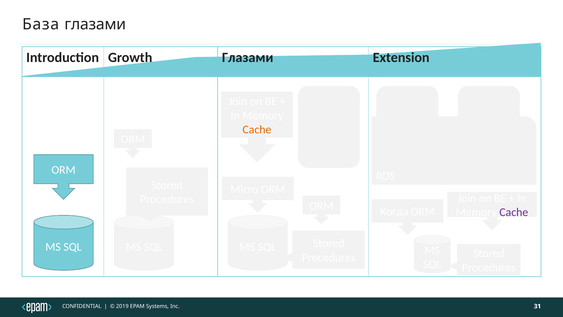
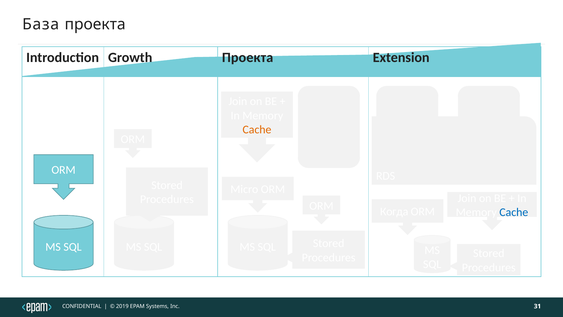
База глазами: глазами -> проекта
Growth Глазами: Глазами -> Проекта
Cache at (514, 212) colour: purple -> blue
